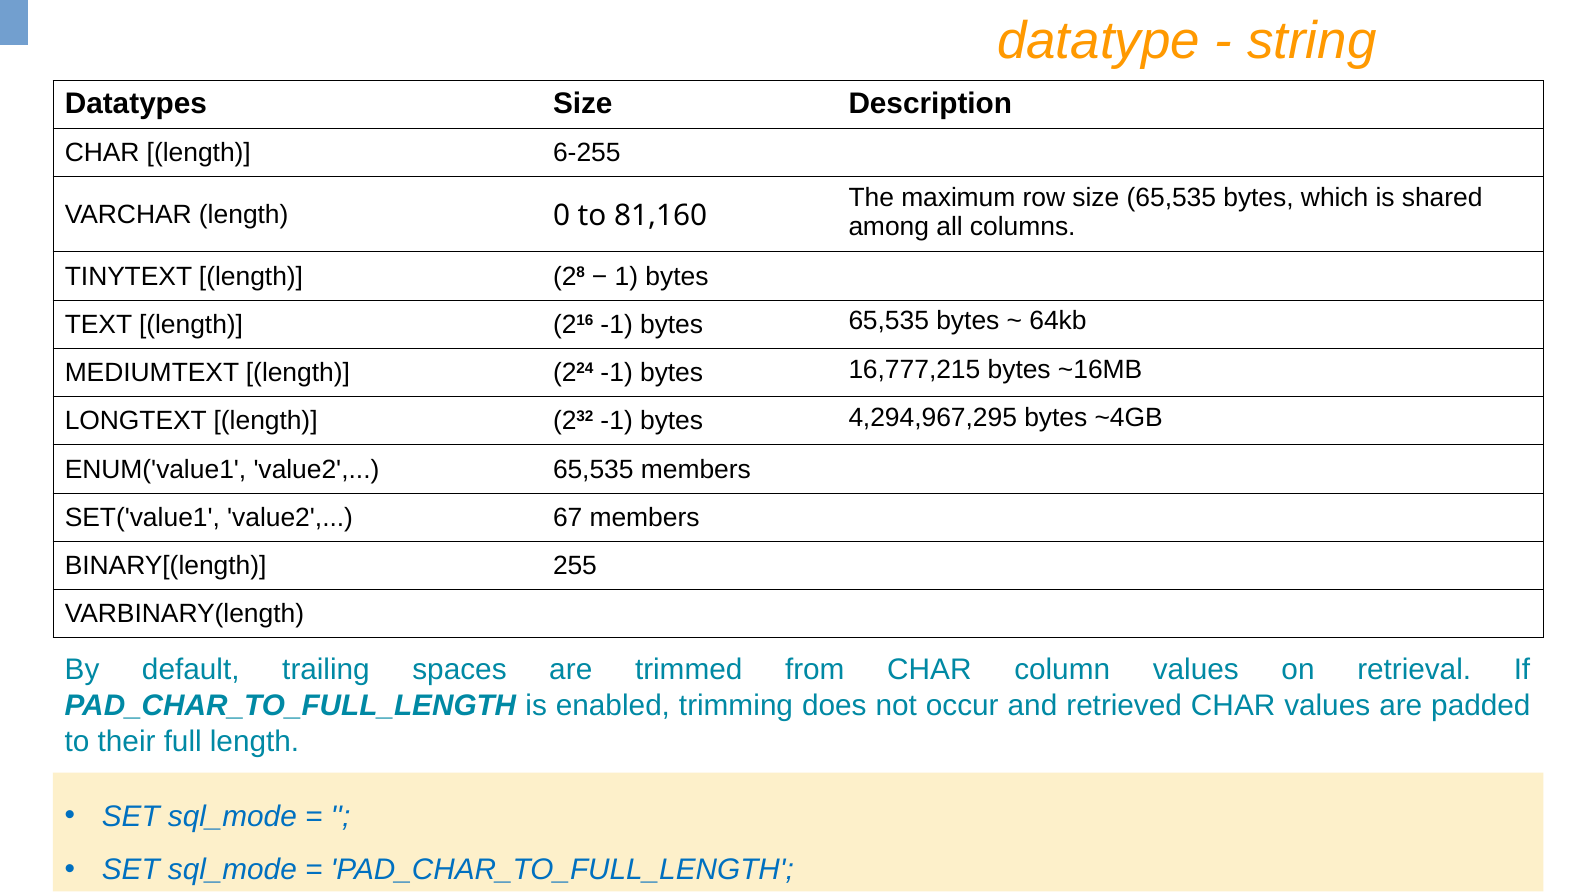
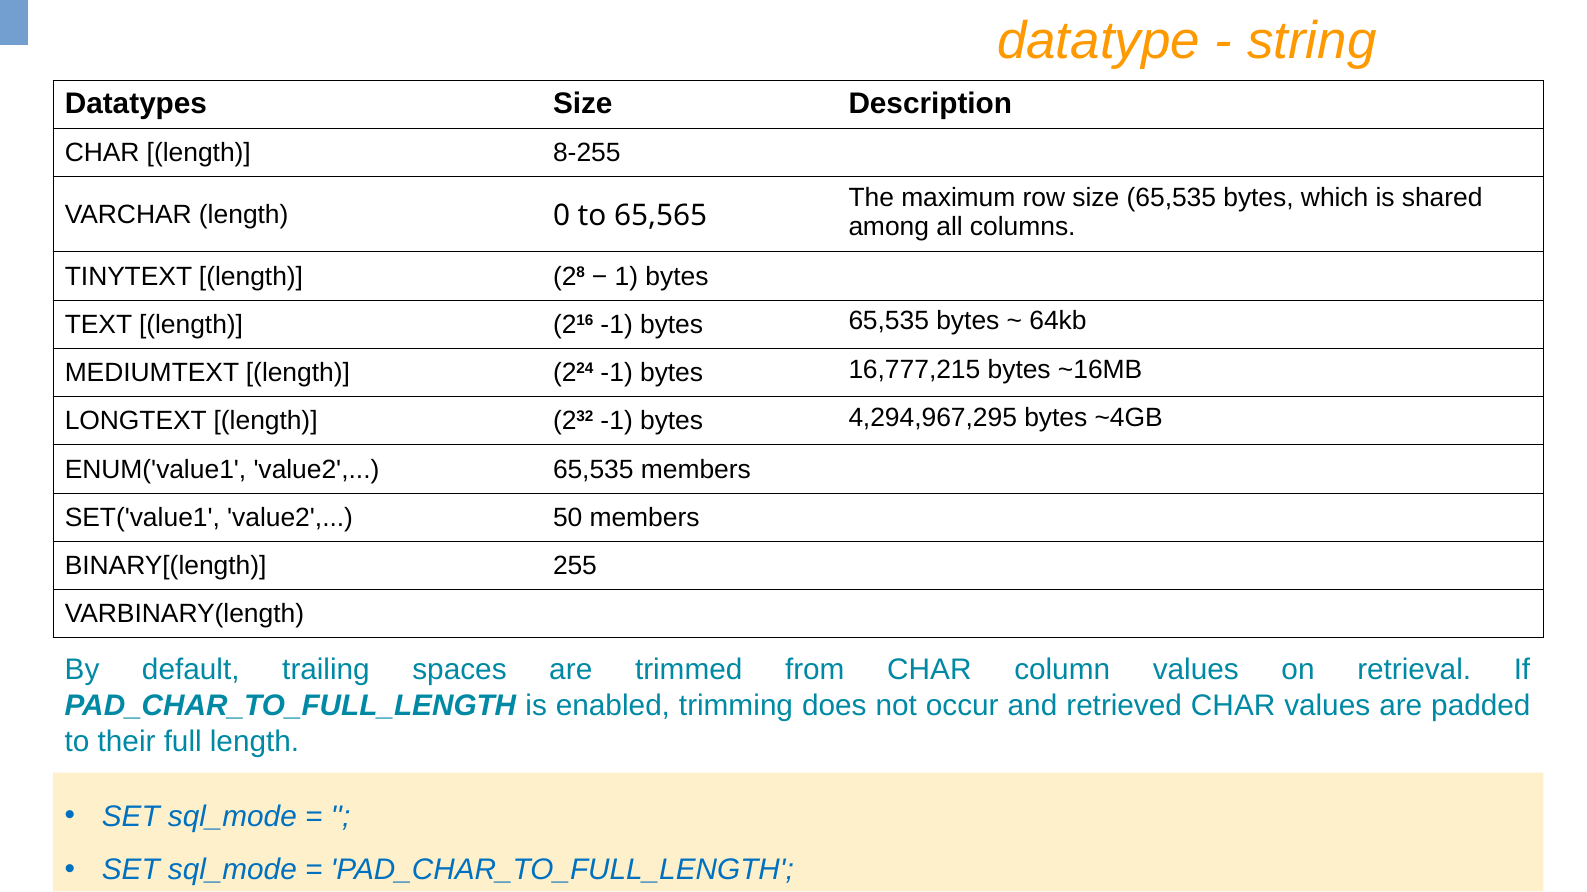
6-255: 6-255 -> 8-255
81,160: 81,160 -> 65,565
67: 67 -> 50
